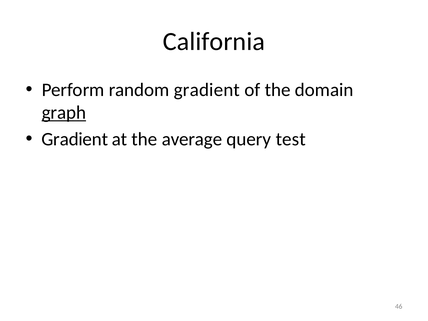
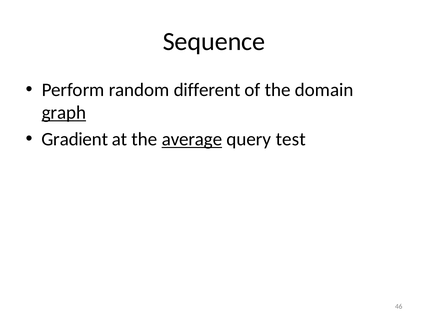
California: California -> Sequence
random gradient: gradient -> different
average underline: none -> present
